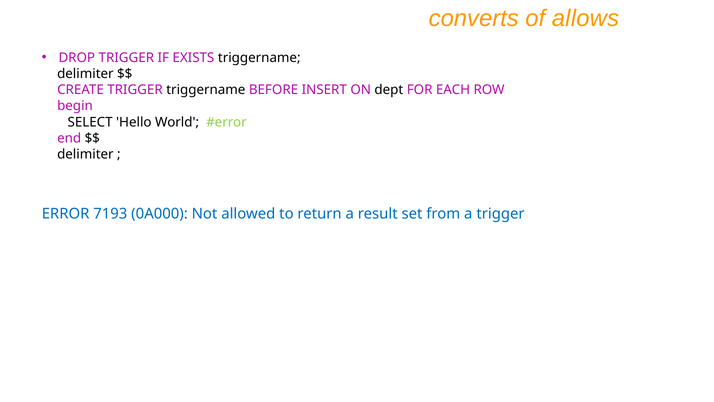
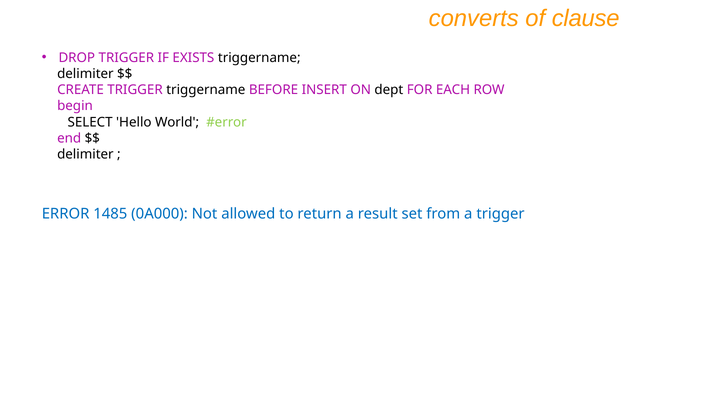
allows: allows -> clause
7193: 7193 -> 1485
